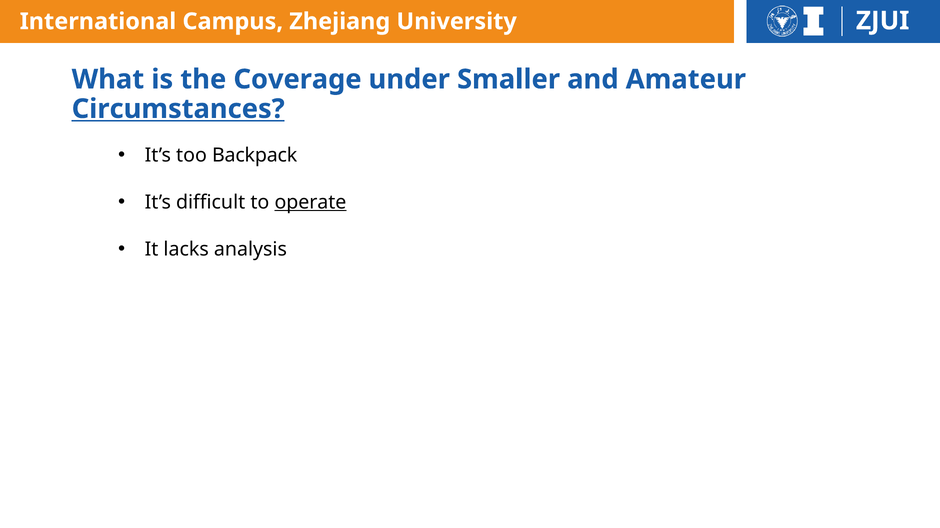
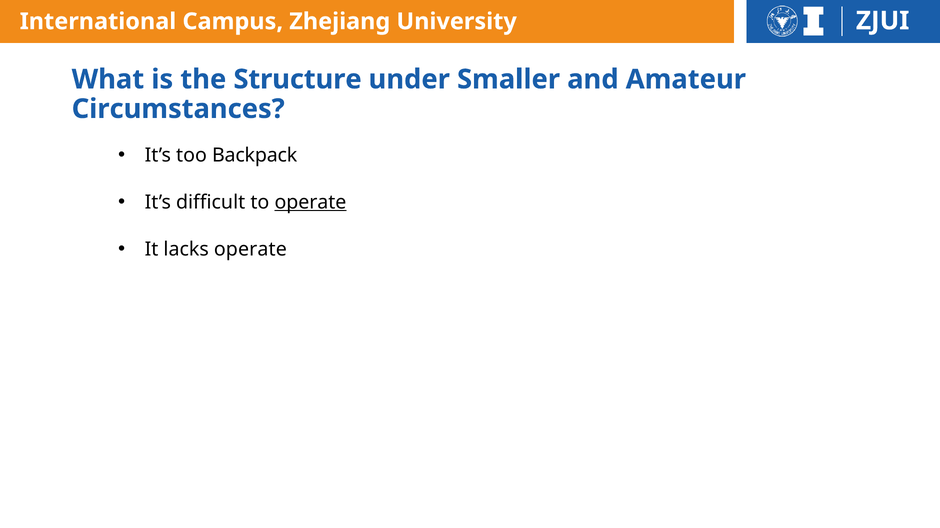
Coverage: Coverage -> Structure
Circumstances underline: present -> none
lacks analysis: analysis -> operate
